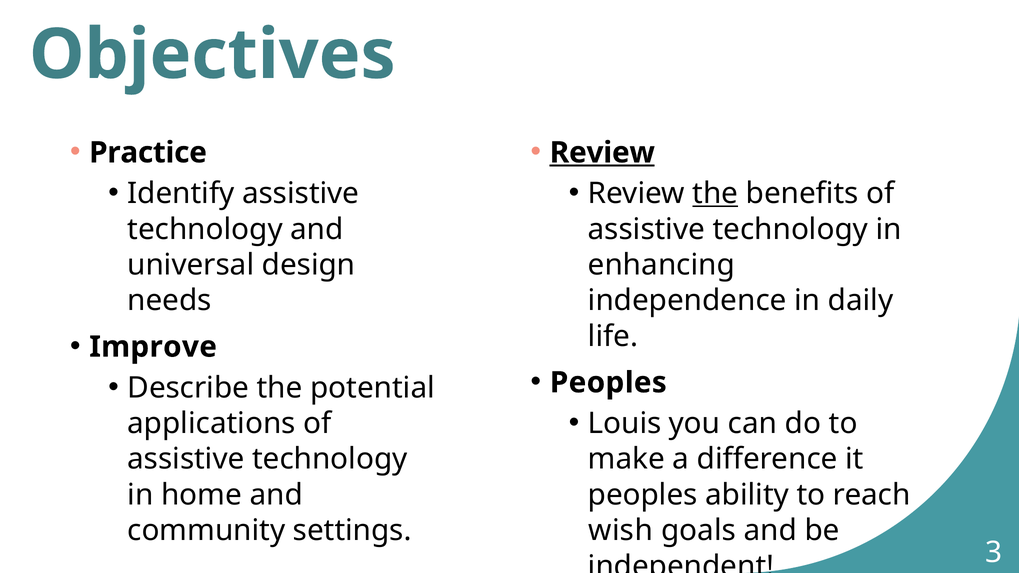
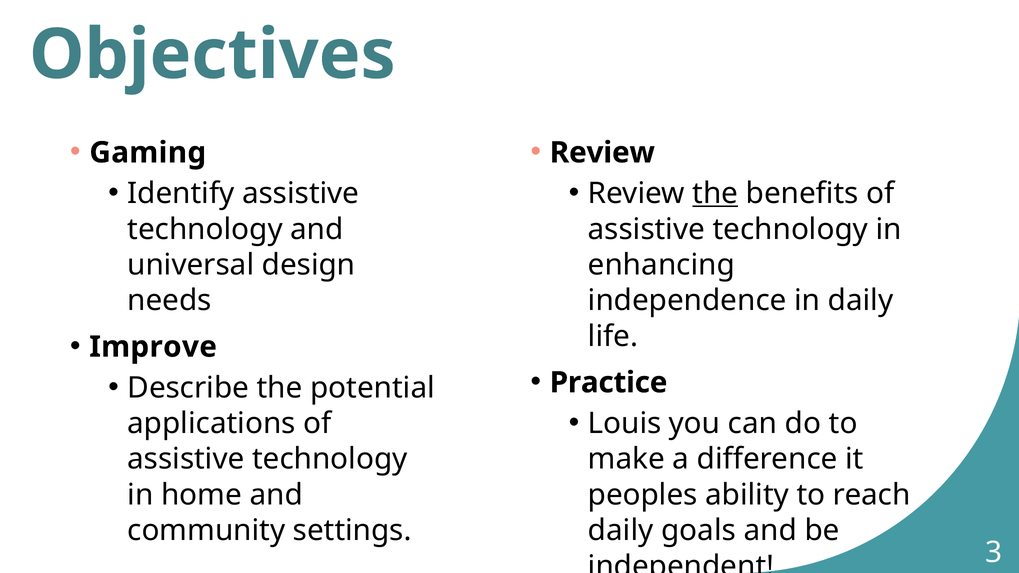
Practice: Practice -> Gaming
Review at (602, 153) underline: present -> none
Peoples at (608, 383): Peoples -> Practice
wish at (621, 531): wish -> daily
